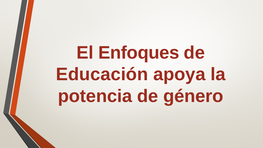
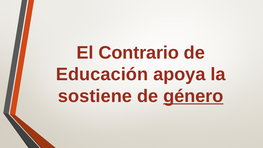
Enfoques: Enfoques -> Contrario
potencia: potencia -> sostiene
género underline: none -> present
